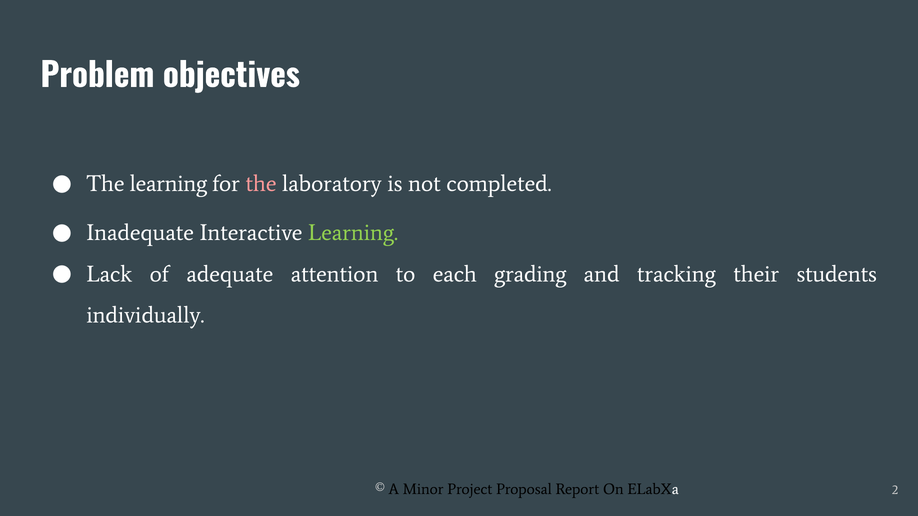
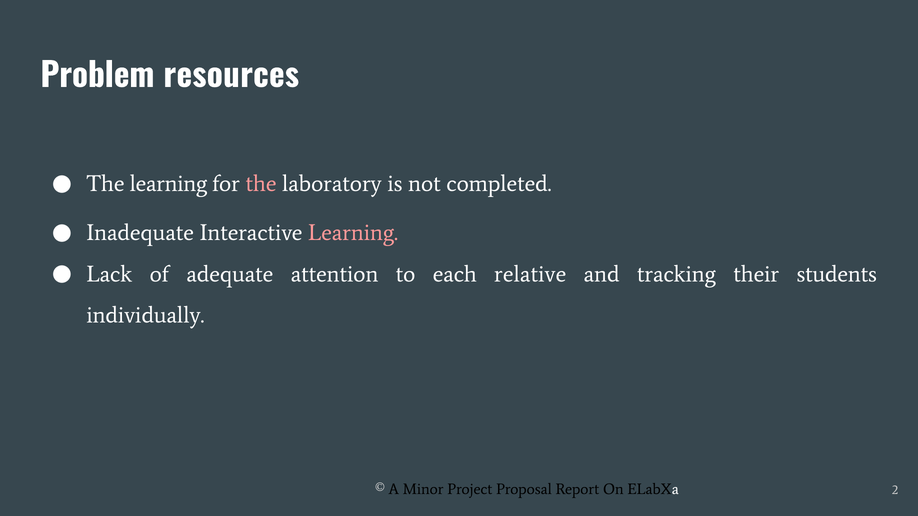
objectives: objectives -> resources
Learning at (353, 233) colour: light green -> pink
grading: grading -> relative
